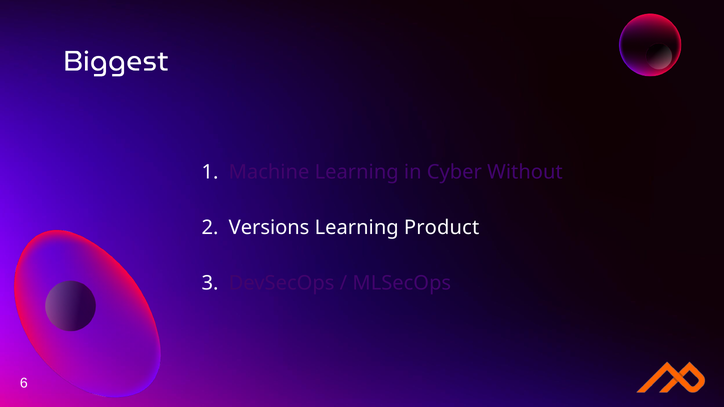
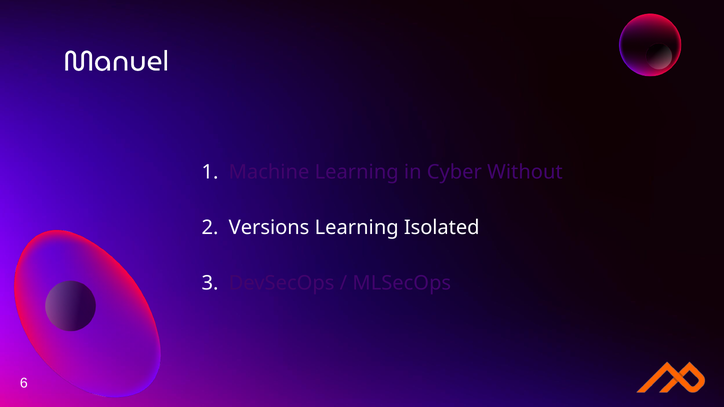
Biggest: Biggest -> Manuel
Product: Product -> Isolated
